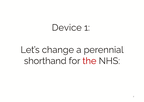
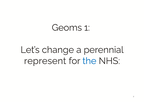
Device: Device -> Geoms
shorthand: shorthand -> represent
the colour: red -> blue
